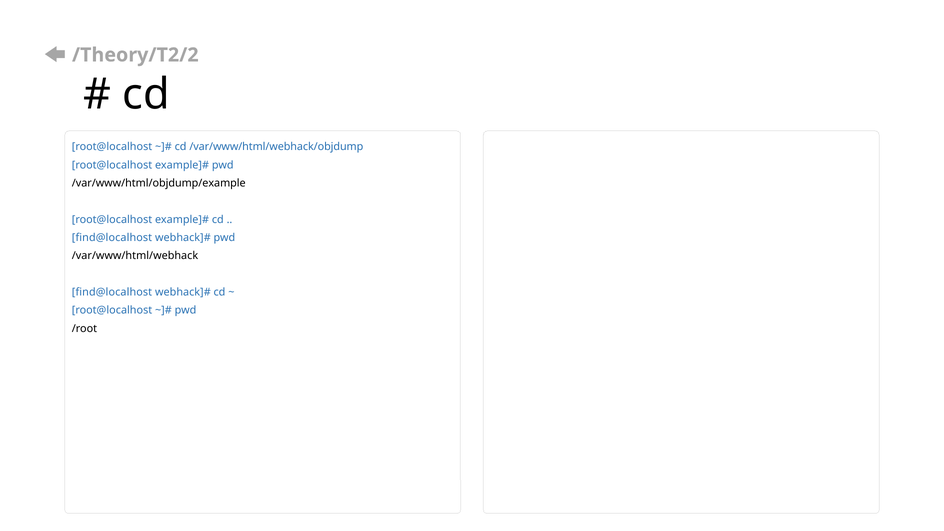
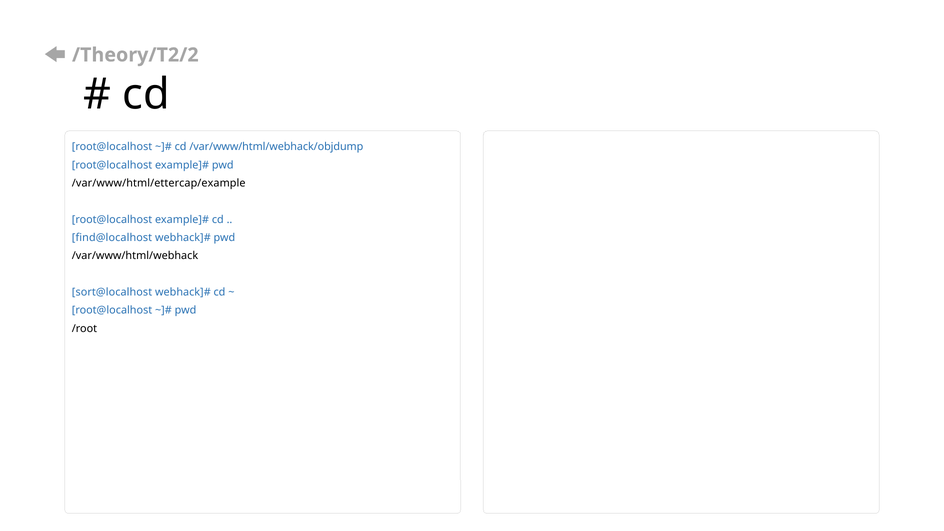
/var/www/html/objdump/example: /var/www/html/objdump/example -> /var/www/html/ettercap/example
find@localhost at (112, 292): find@localhost -> sort@localhost
